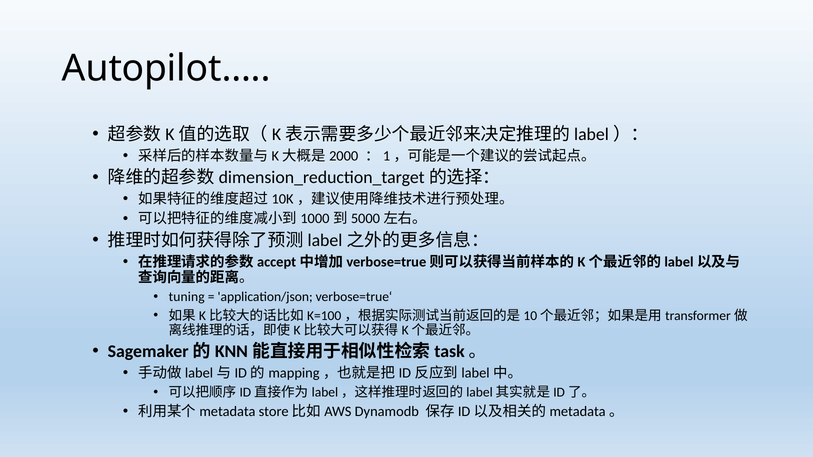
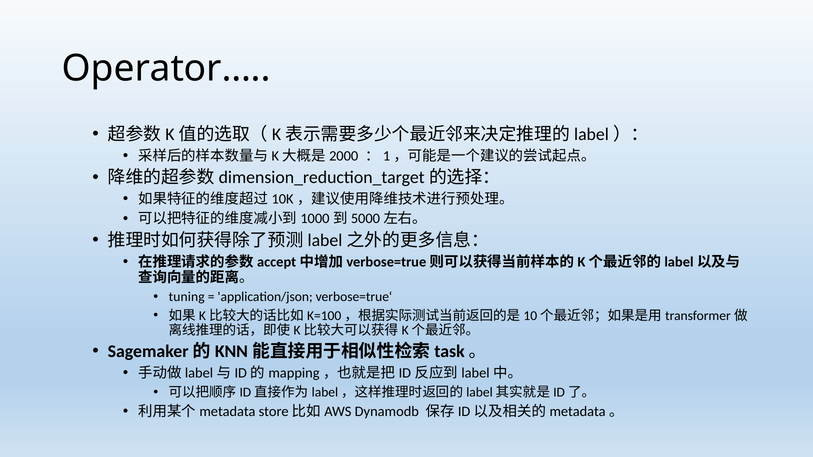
Autopilot…: Autopilot… -> Operator…
